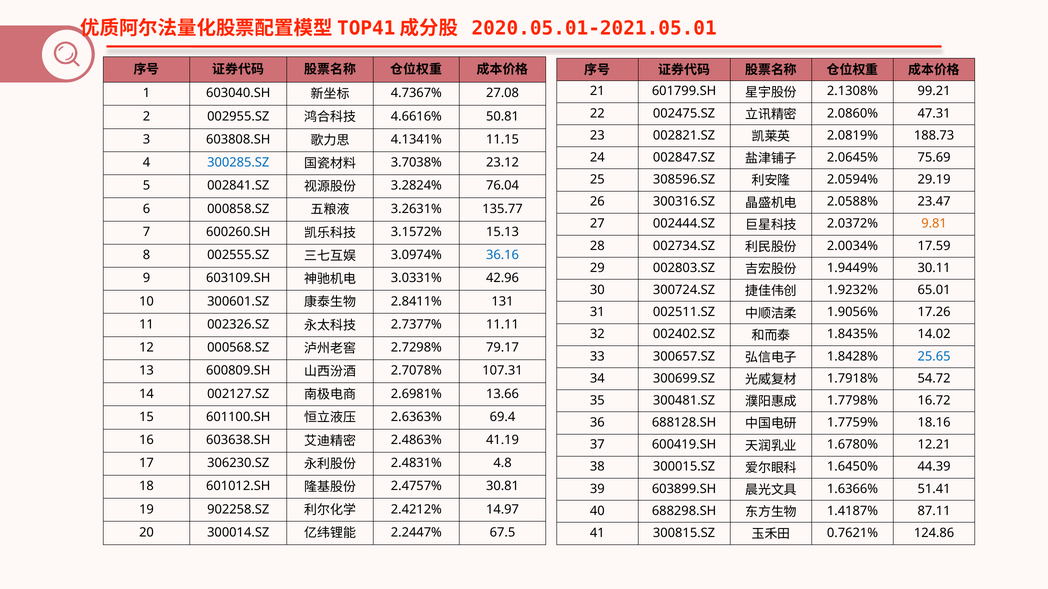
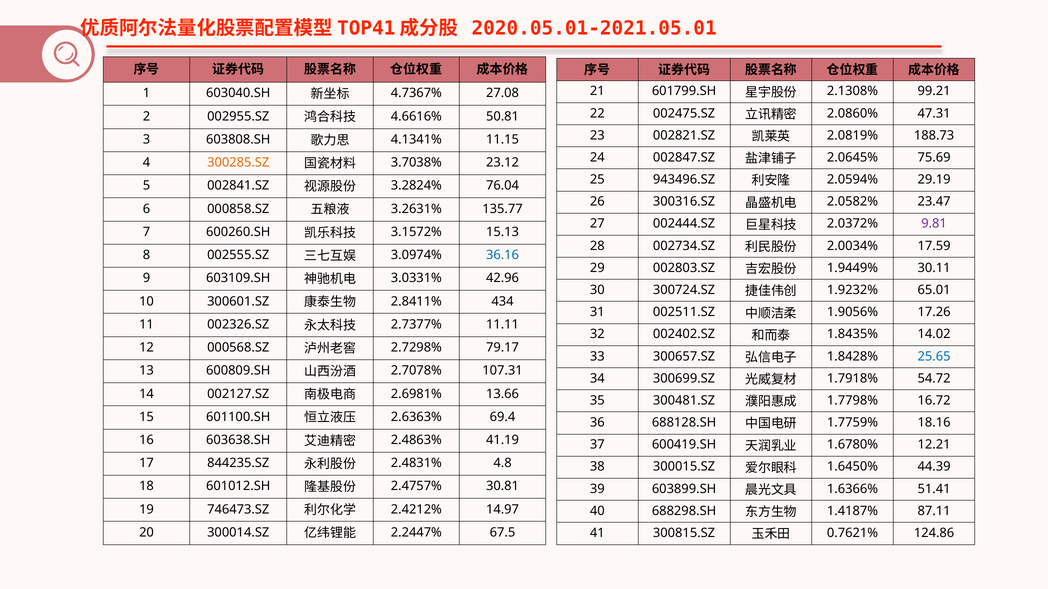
300285.SZ colour: blue -> orange
308596.SZ: 308596.SZ -> 943496.SZ
2.0588%: 2.0588% -> 2.0582%
9.81 colour: orange -> purple
131: 131 -> 434
306230.SZ: 306230.SZ -> 844235.SZ
902258.SZ: 902258.SZ -> 746473.SZ
